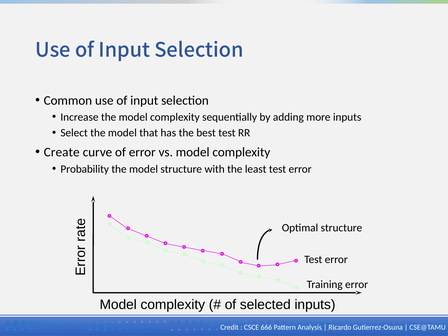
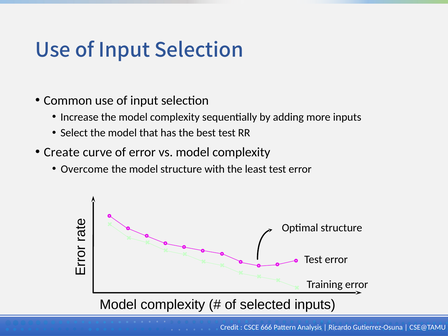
Probability: Probability -> Overcome
